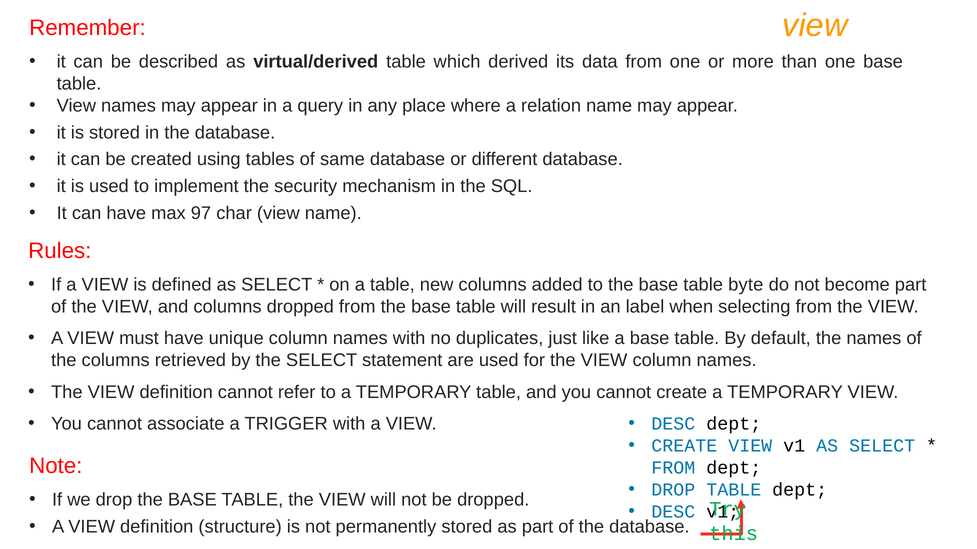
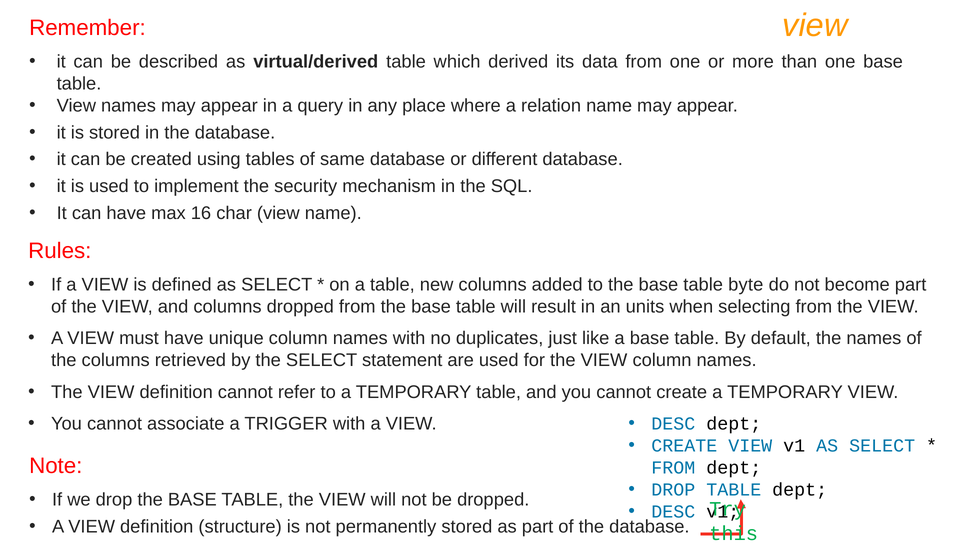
97: 97 -> 16
label: label -> units
